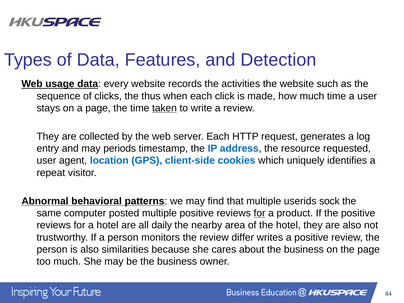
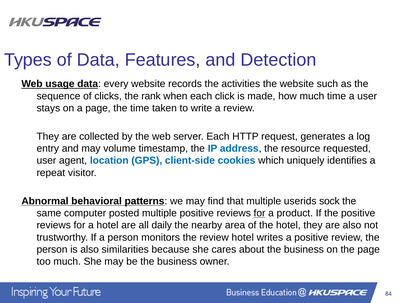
thus: thus -> rank
taken underline: present -> none
periods: periods -> volume
review differ: differ -> hotel
